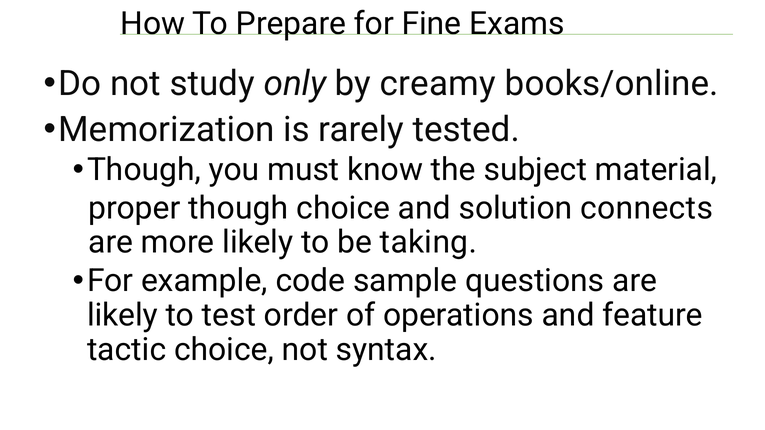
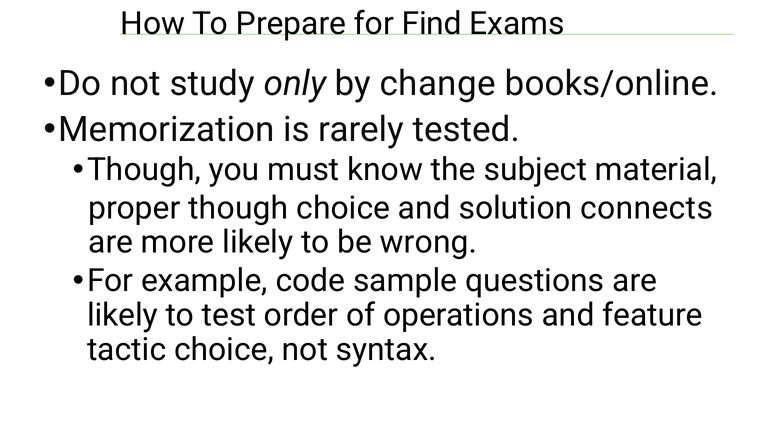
Fine: Fine -> Find
creamy: creamy -> change
taking: taking -> wrong
